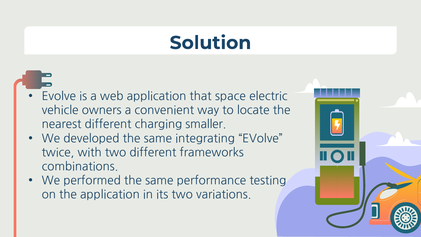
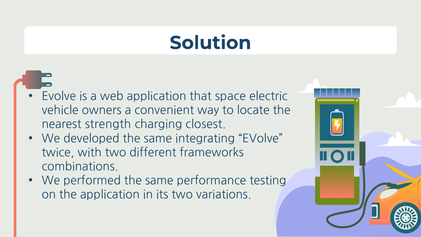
nearest different: different -> strength
smaller: smaller -> closest
